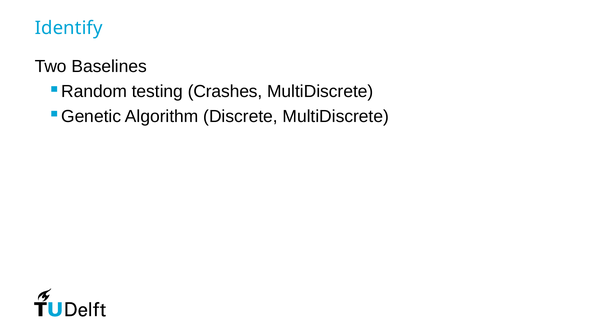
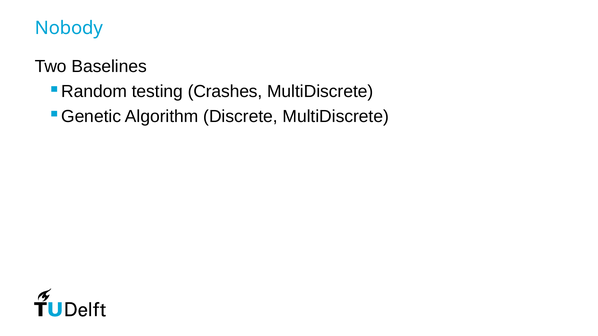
Identify: Identify -> Nobody
